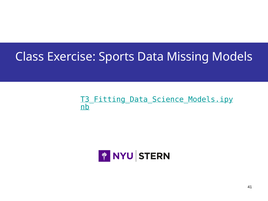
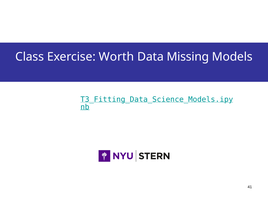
Sports: Sports -> Worth
